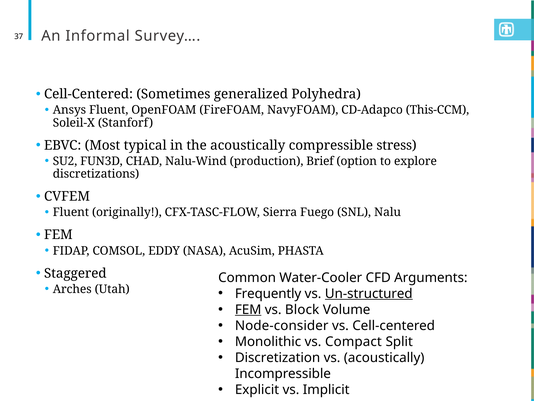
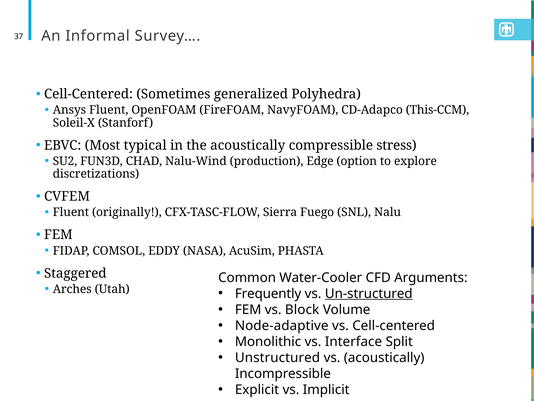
Brief: Brief -> Edge
FEM at (248, 309) underline: present -> none
Node-consider: Node-consider -> Node-adaptive
Compact: Compact -> Interface
Discretization: Discretization -> Unstructured
